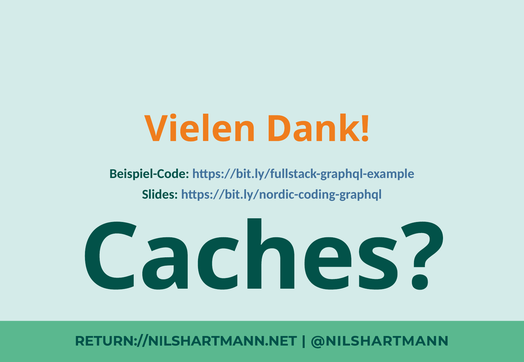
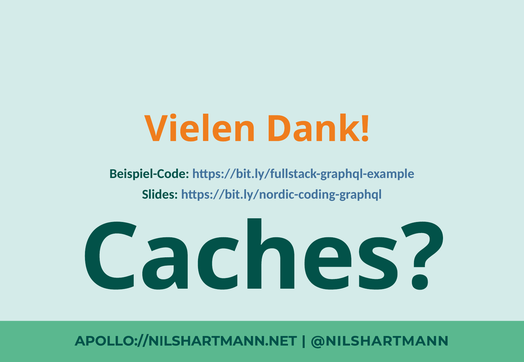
RETURN://NILSHARTMANN.NET: RETURN://NILSHARTMANN.NET -> APOLLO://NILSHARTMANN.NET
